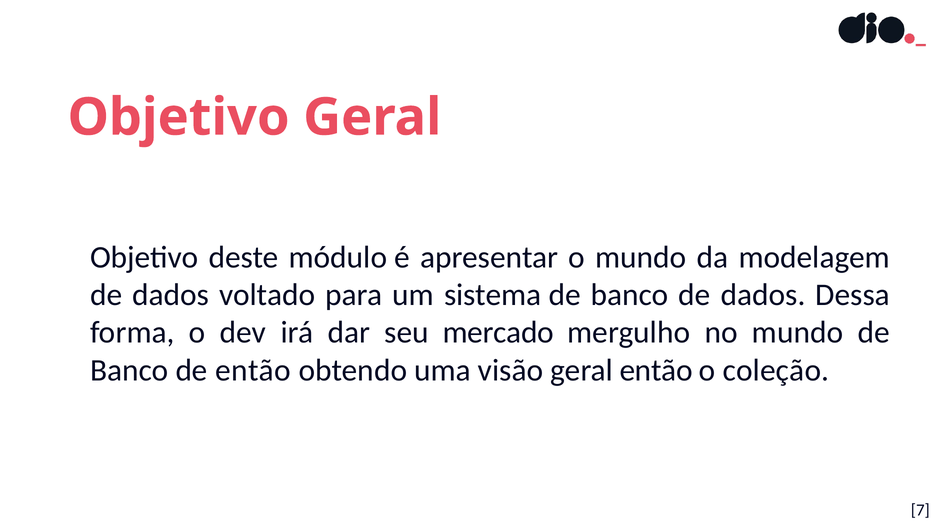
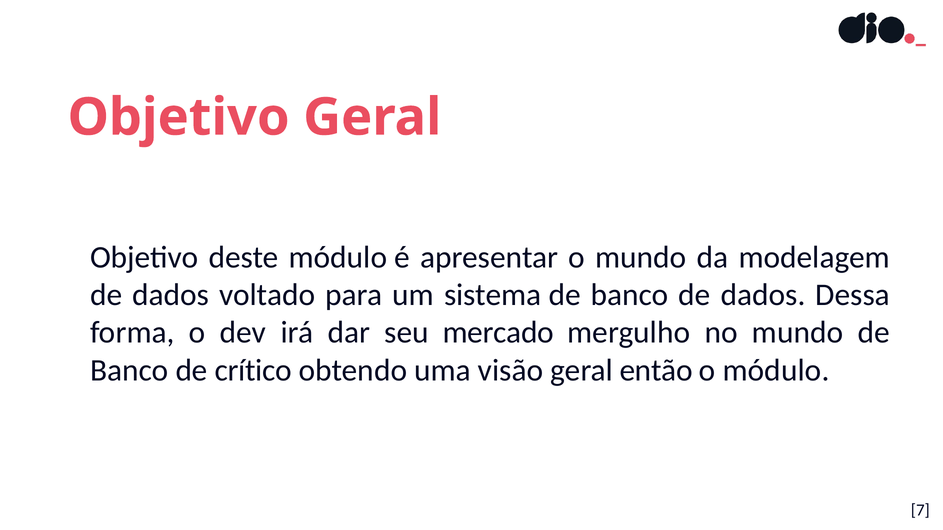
de então: então -> crítico
o coleção: coleção -> módulo
